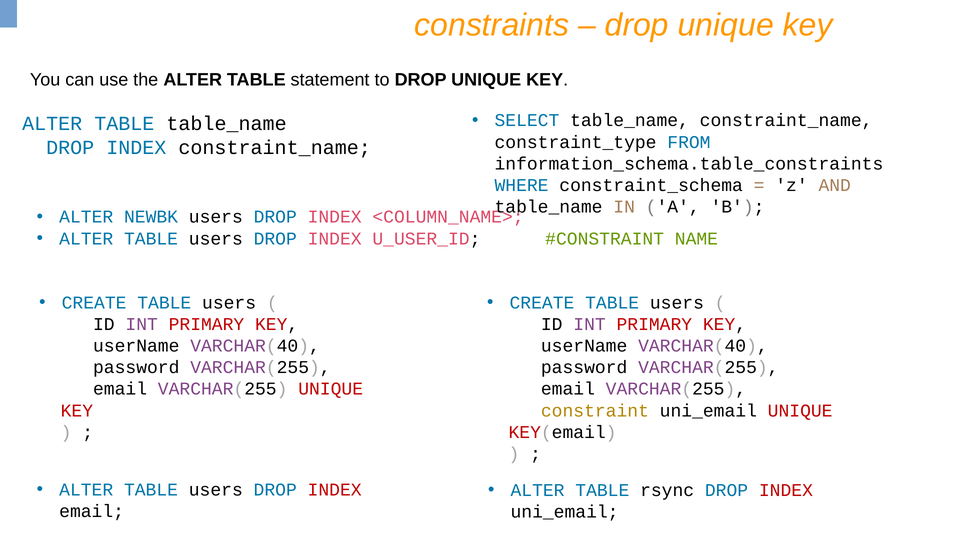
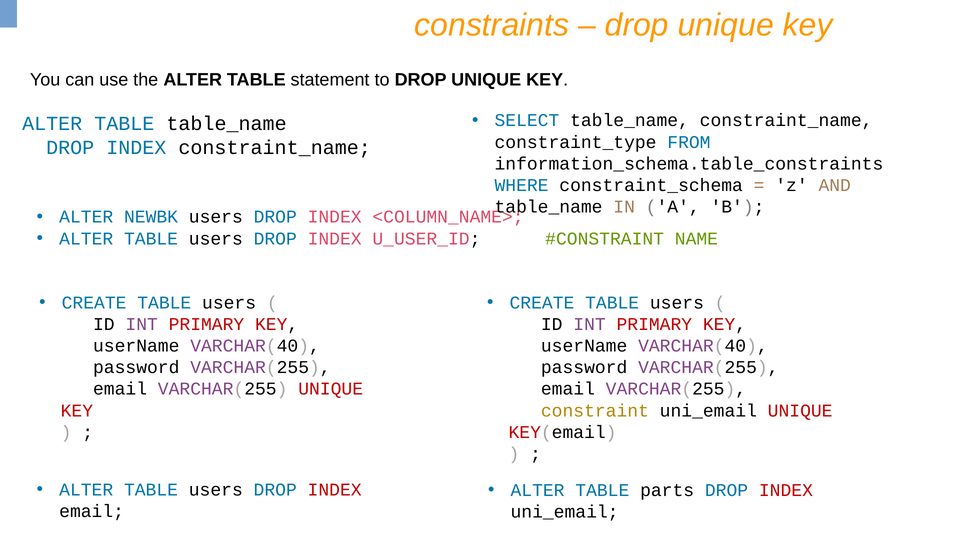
rsync: rsync -> parts
